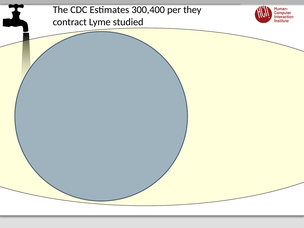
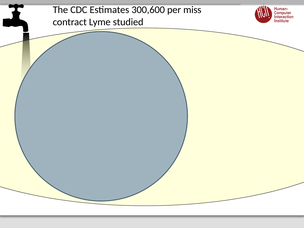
300,400: 300,400 -> 300,600
they: they -> miss
